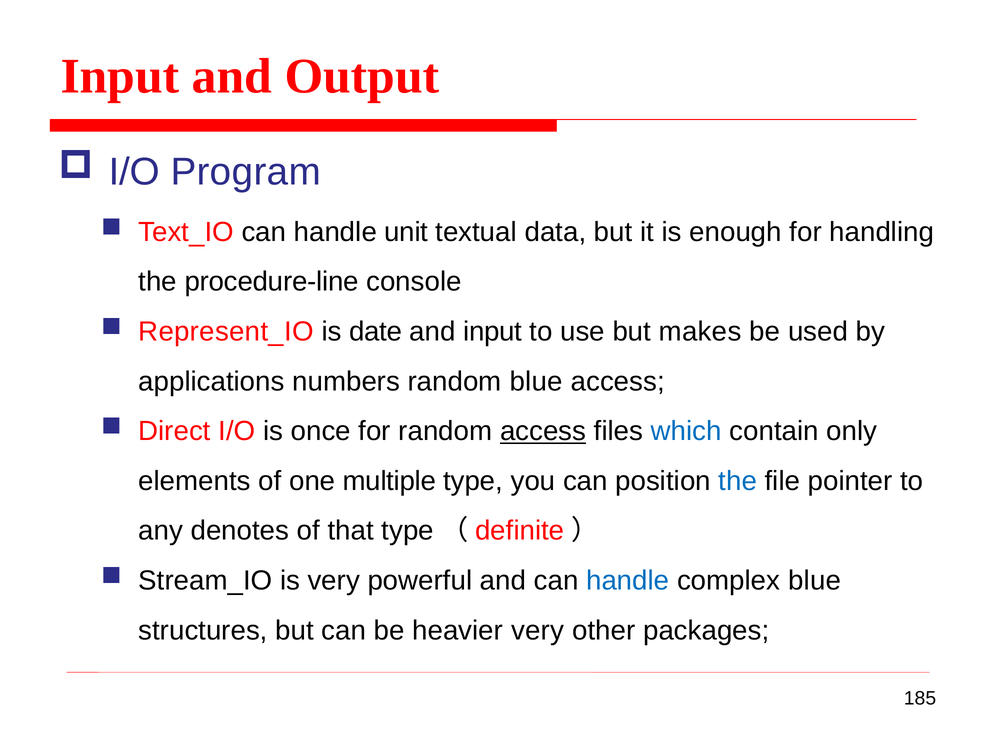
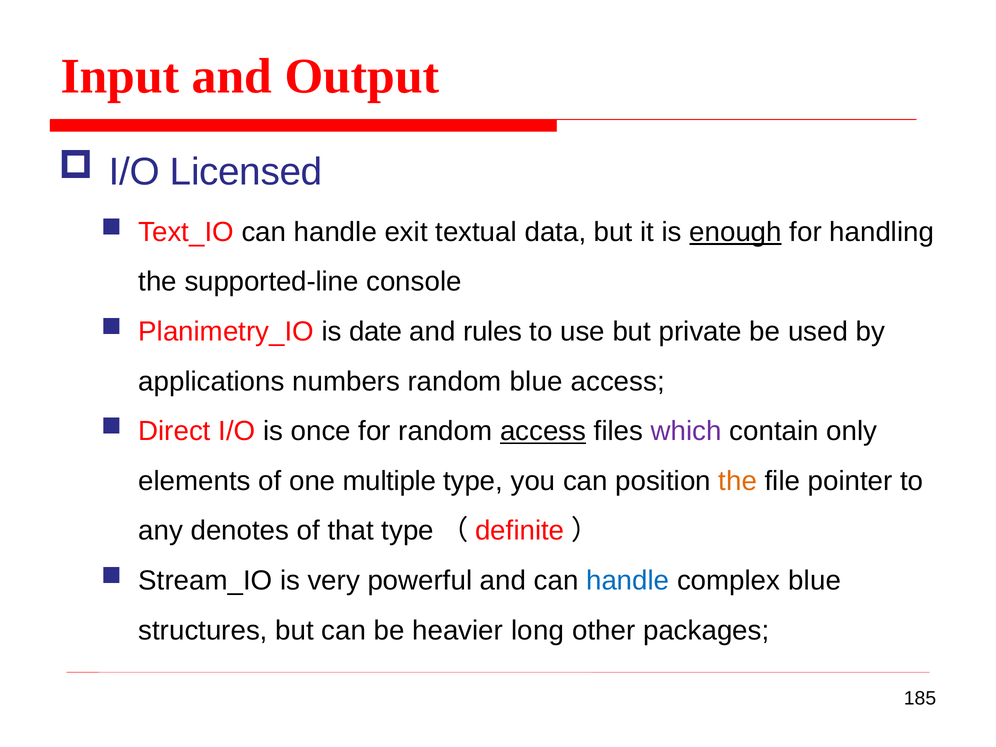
Program: Program -> Licensed
unit: unit -> exit
enough underline: none -> present
procedure-line: procedure-line -> supported-line
Represent_IO: Represent_IO -> Planimetry_IO
and input: input -> rules
makes: makes -> private
which colour: blue -> purple
the at (738, 481) colour: blue -> orange
heavier very: very -> long
